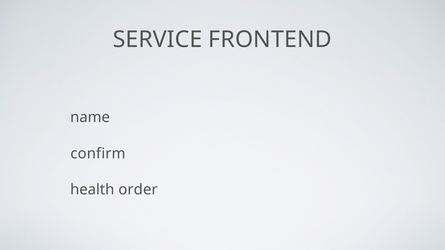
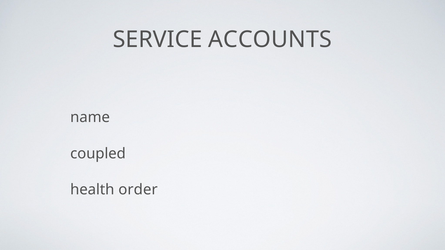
FRONTEND: FRONTEND -> ACCOUNTS
confirm: confirm -> coupled
